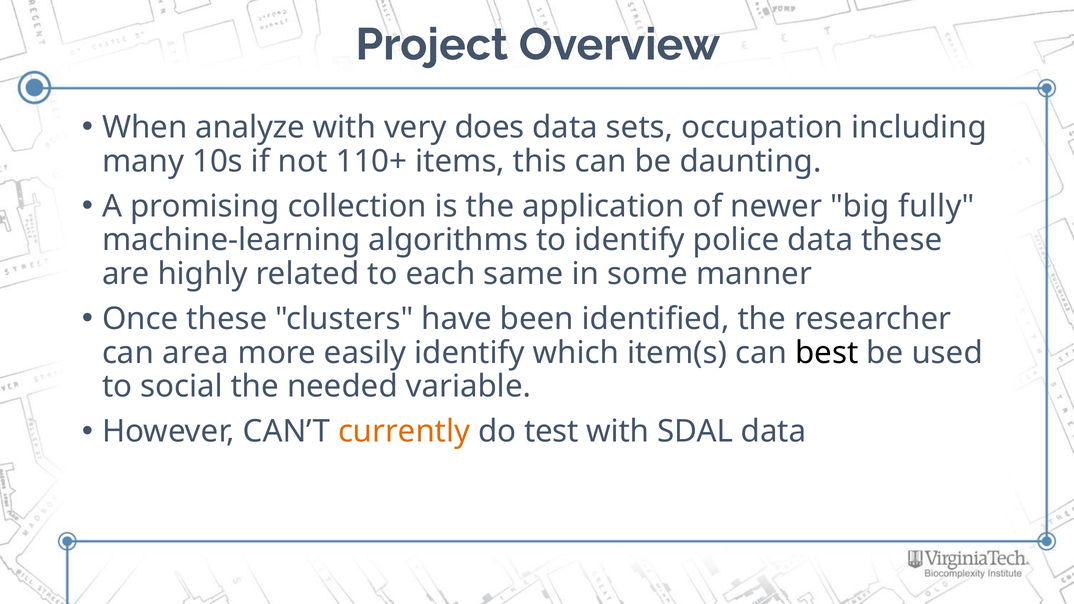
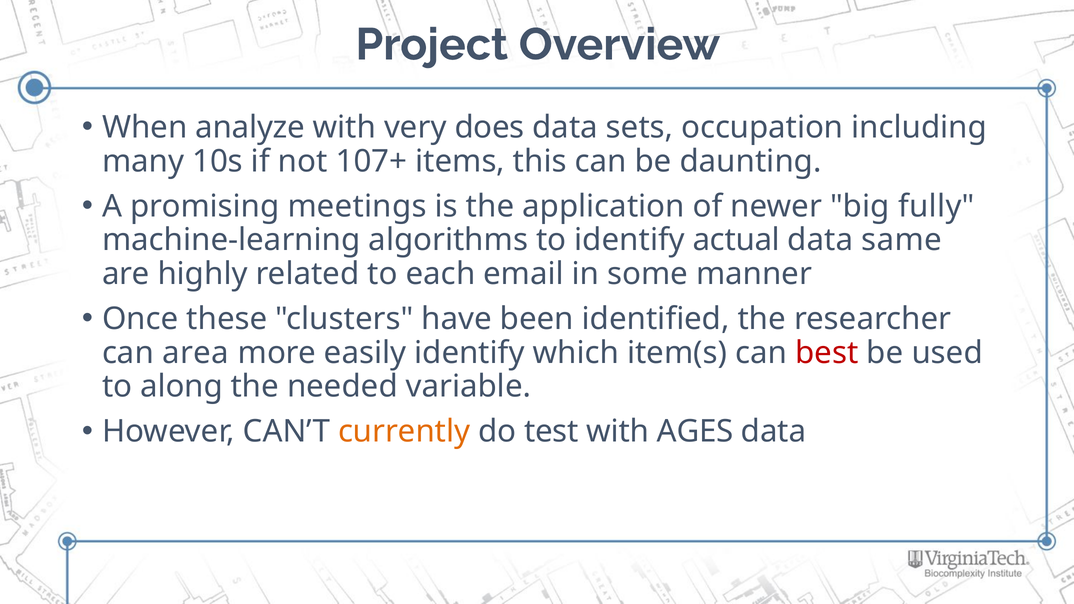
110+: 110+ -> 107+
collection: collection -> meetings
police: police -> actual
data these: these -> same
same: same -> email
best colour: black -> red
social: social -> along
SDAL: SDAL -> AGES
